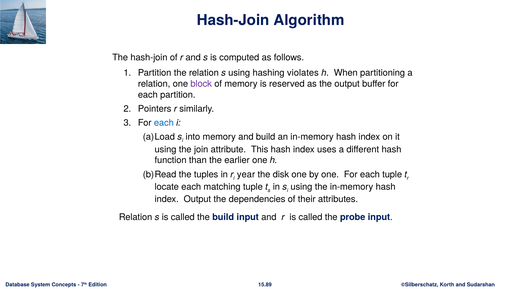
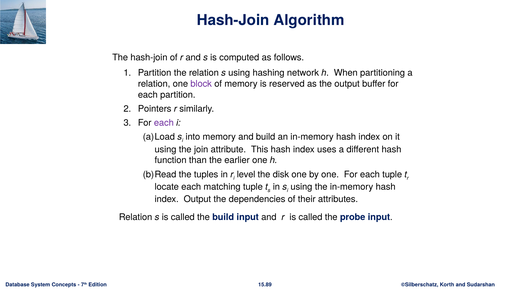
violates: violates -> network
each at (164, 123) colour: blue -> purple
year: year -> level
